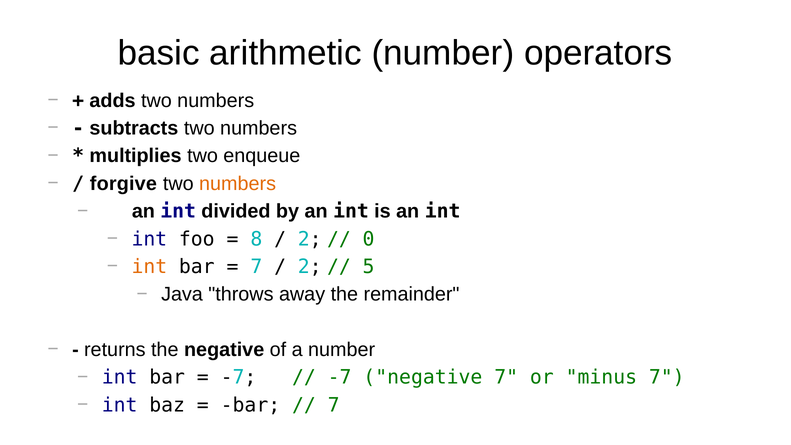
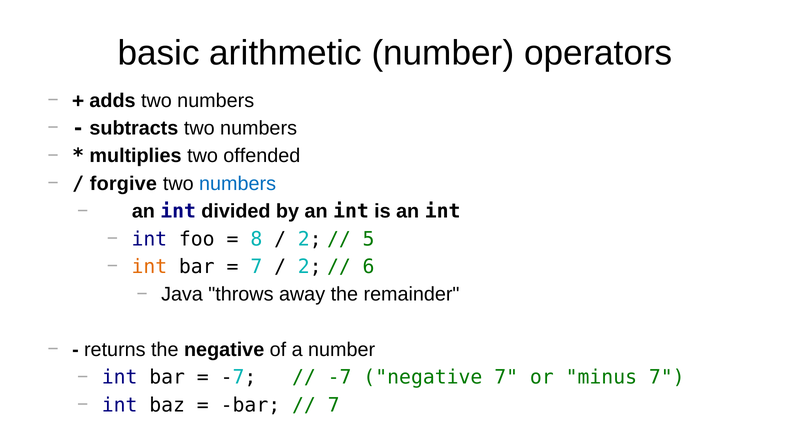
enqueue: enqueue -> offended
numbers at (238, 184) colour: orange -> blue
0: 0 -> 5
5: 5 -> 6
